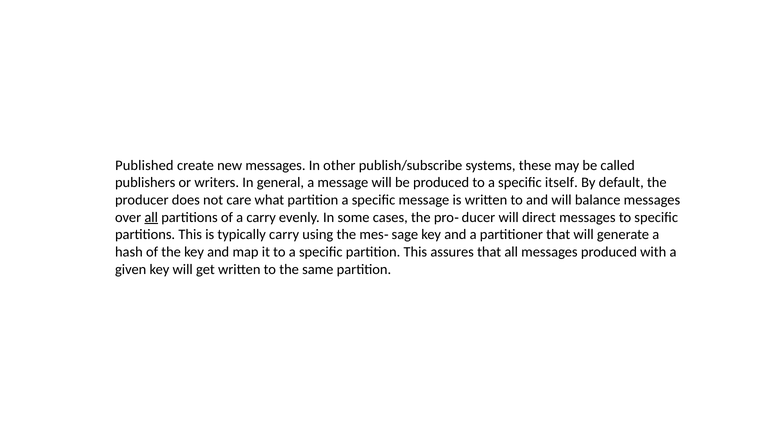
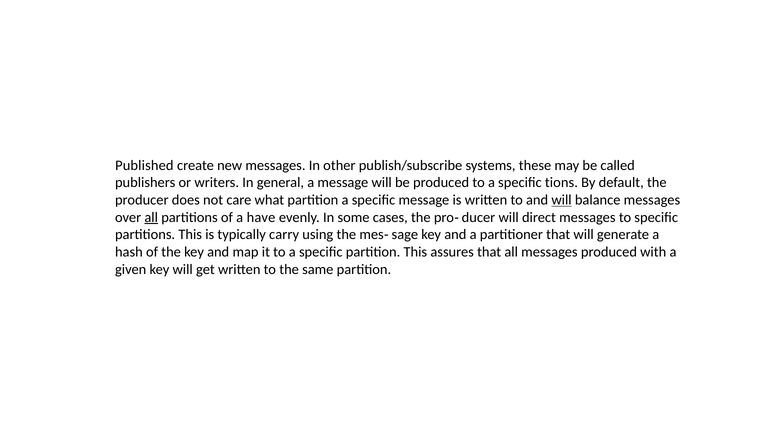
itself: itself -> tions
will at (562, 200) underline: none -> present
a carry: carry -> have
